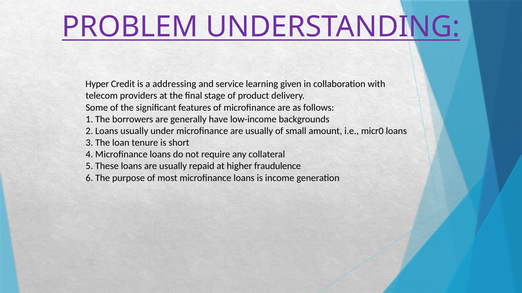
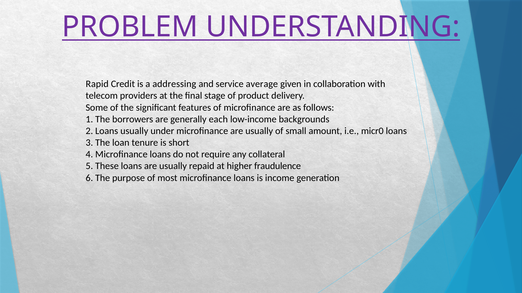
Hyper: Hyper -> Rapid
learning: learning -> average
have: have -> each
